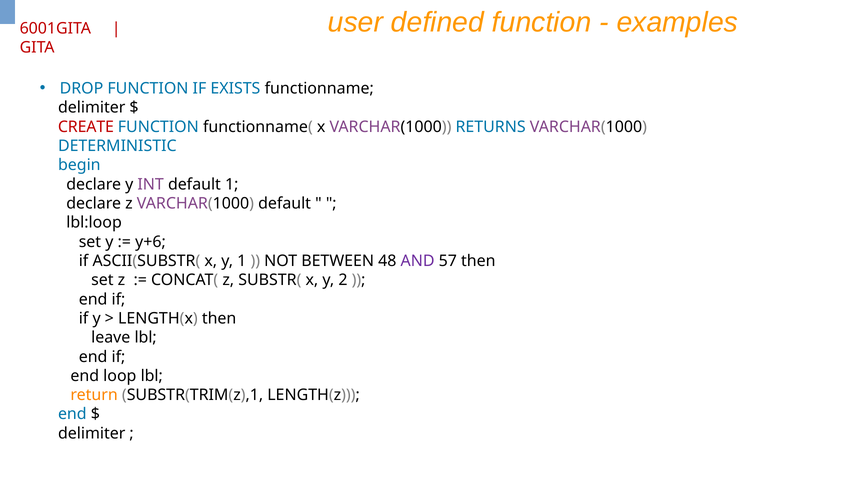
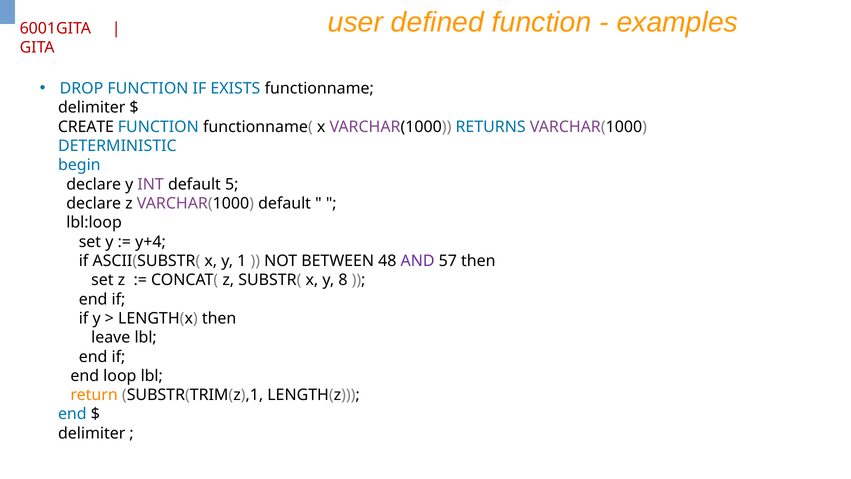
CREATE colour: red -> black
default 1: 1 -> 5
y+6: y+6 -> y+4
2: 2 -> 8
